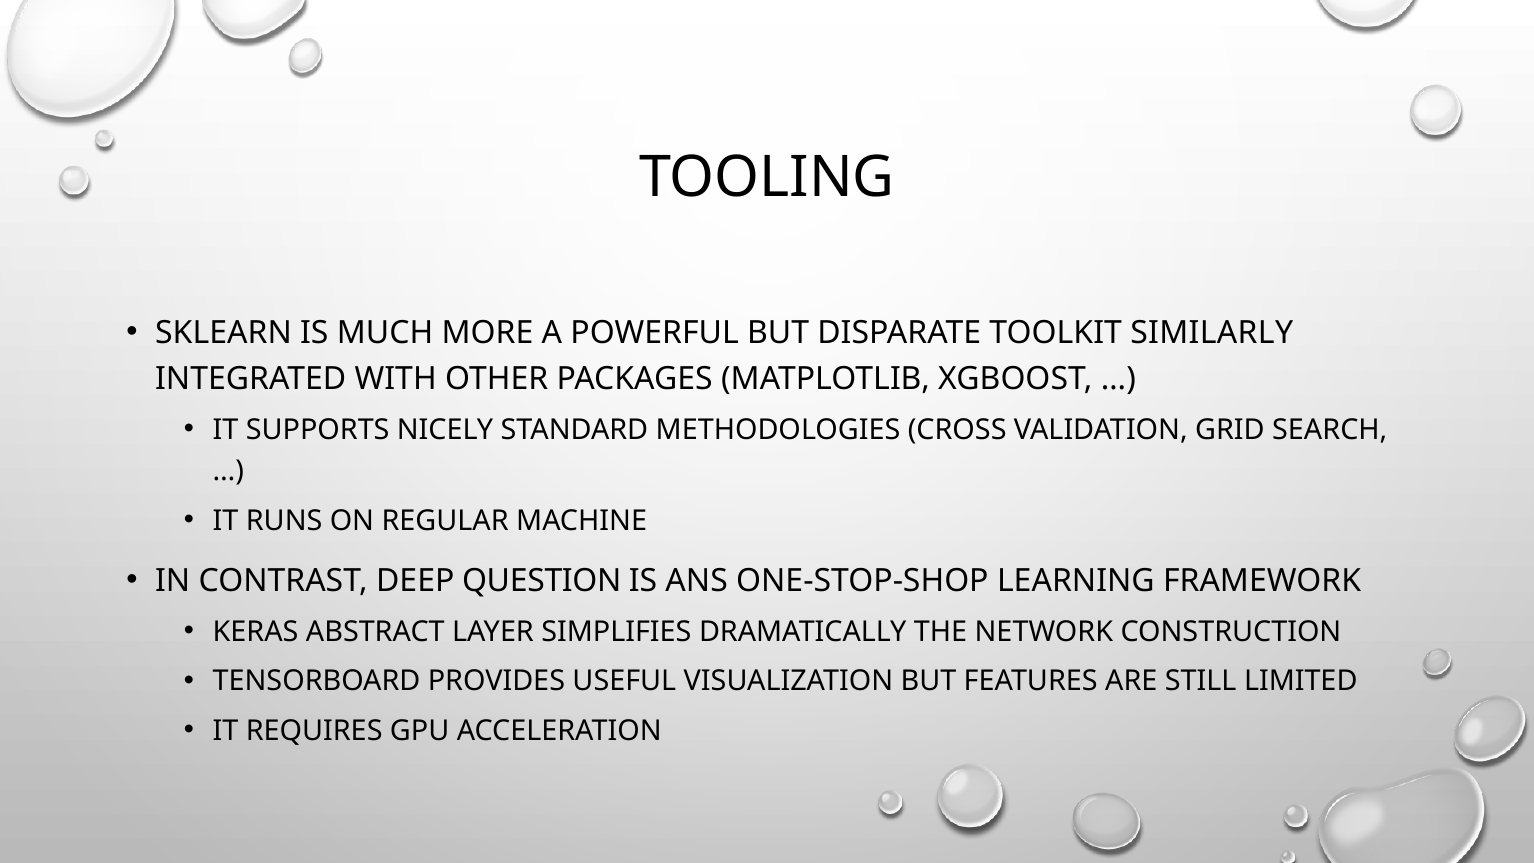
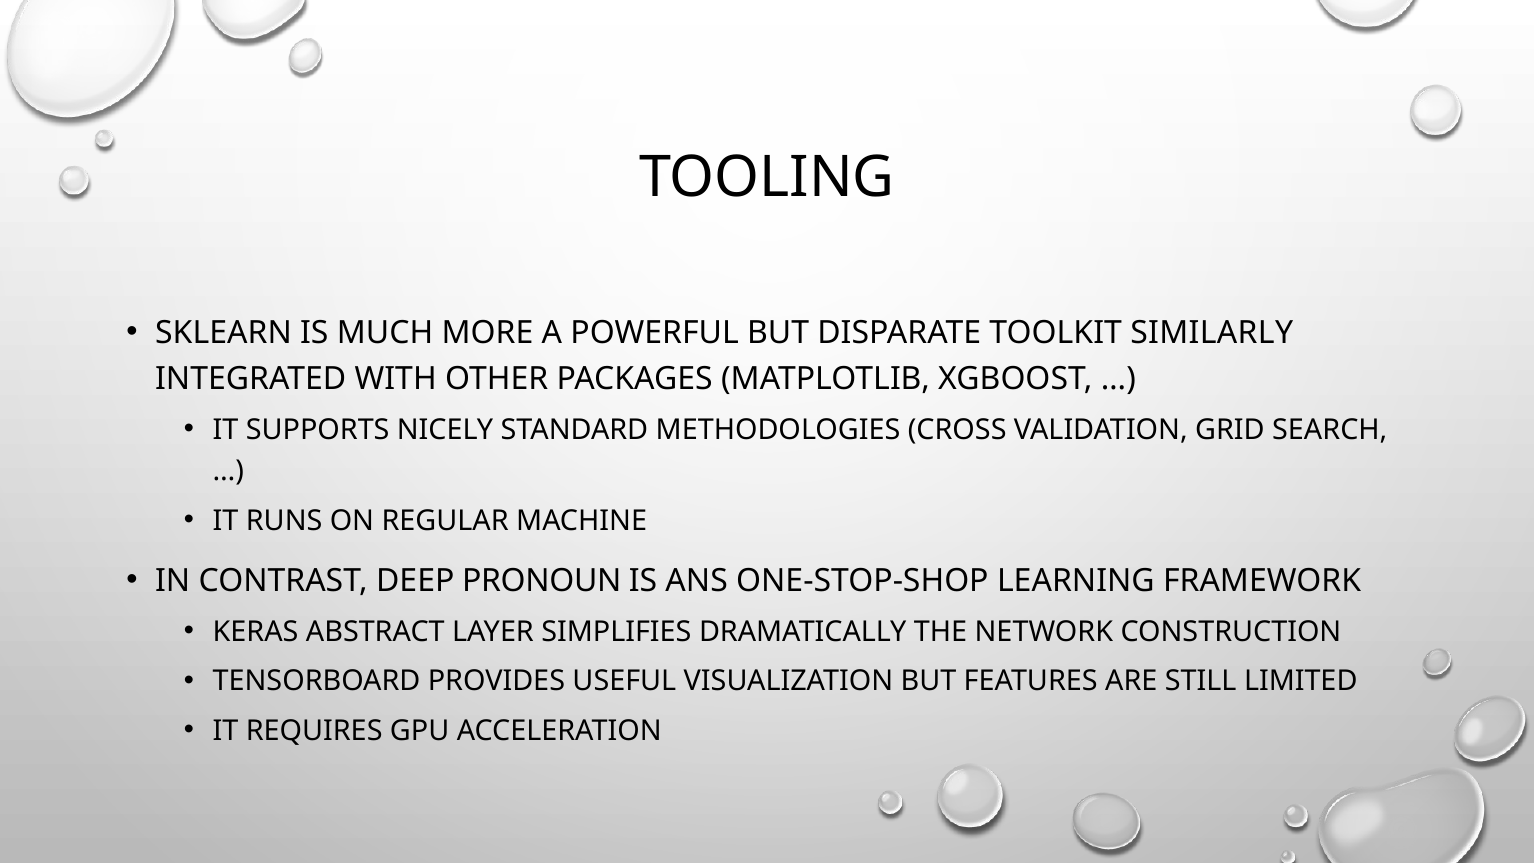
QUESTION: QUESTION -> PRONOUN
